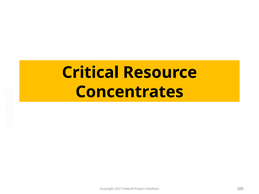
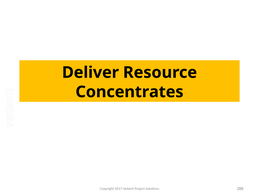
Critical: Critical -> Deliver
